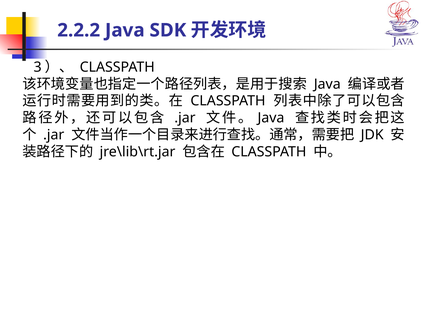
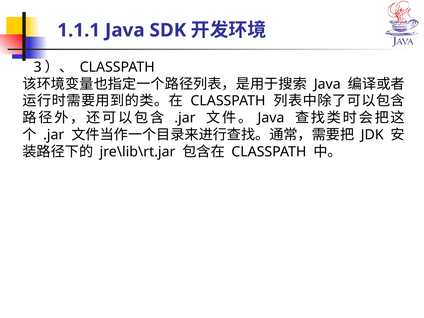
2.2.2: 2.2.2 -> 1.1.1
